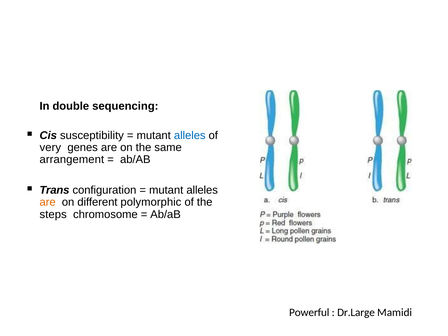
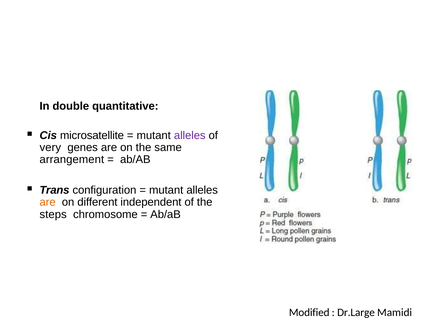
sequencing: sequencing -> quantitative
susceptibility: susceptibility -> microsatellite
alleles at (190, 135) colour: blue -> purple
polymorphic: polymorphic -> independent
Powerful: Powerful -> Modified
